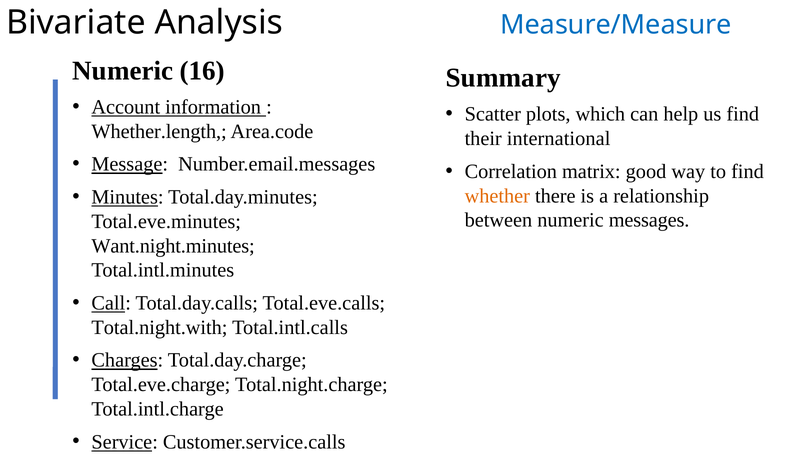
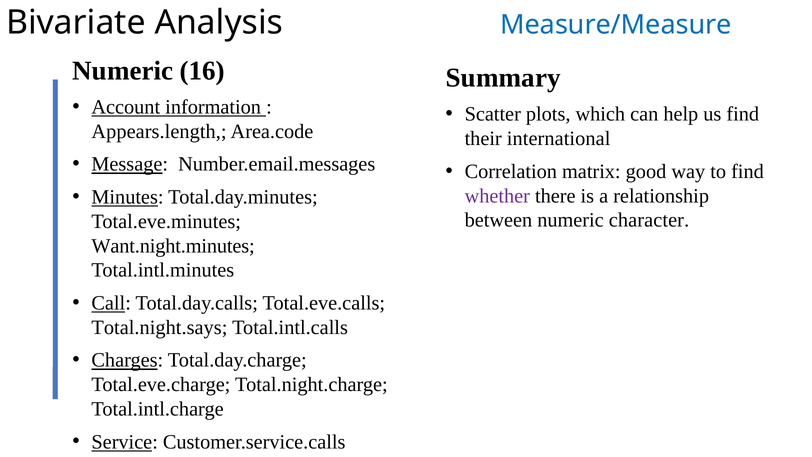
Whether.length: Whether.length -> Appears.length
whether colour: orange -> purple
messages: messages -> character
Total.night.with: Total.night.with -> Total.night.says
